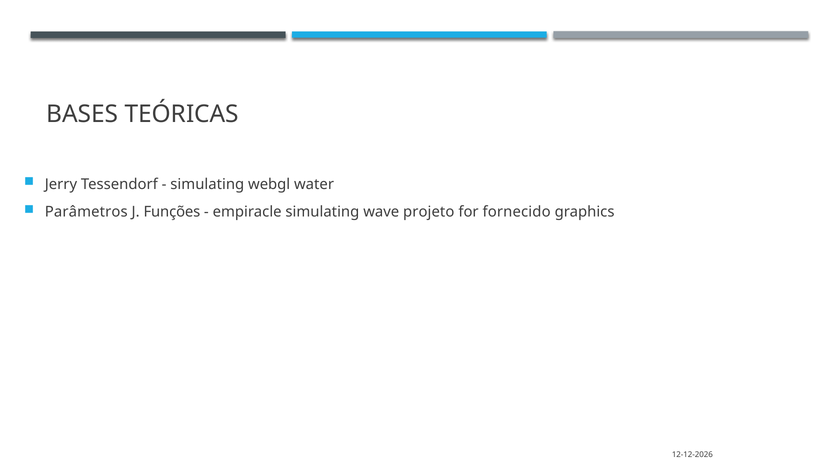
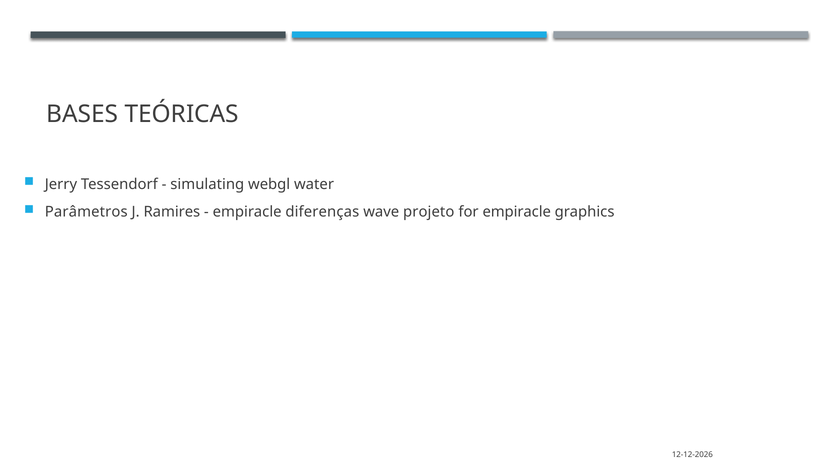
Funções: Funções -> Ramires
empiracle simulating: simulating -> diferenças
for fornecido: fornecido -> empiracle
